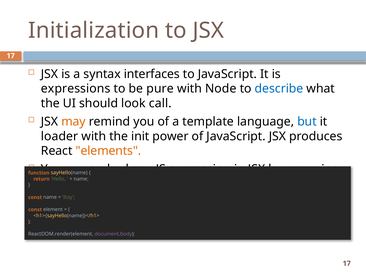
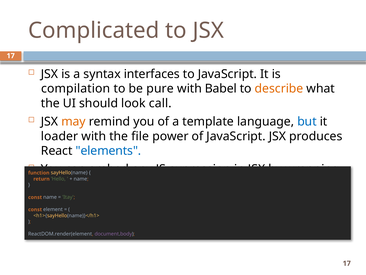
Initialization: Initialization -> Complicated
expressions: expressions -> compilation
Node: Node -> Babel
describe colour: blue -> orange
init: init -> file
elements colour: orange -> blue
